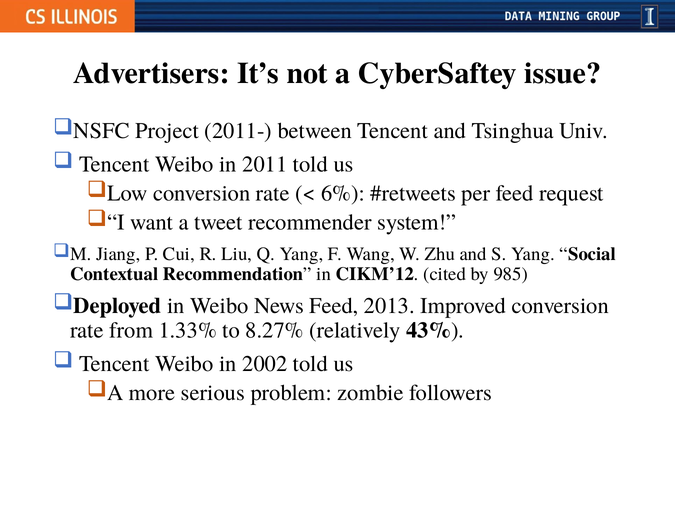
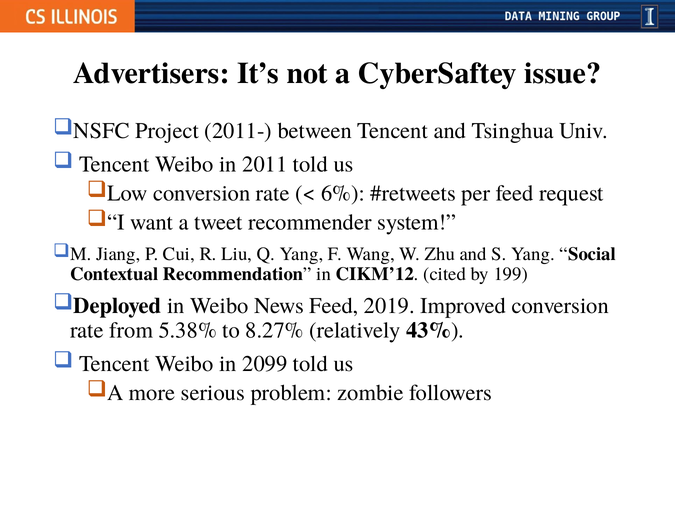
985: 985 -> 199
2013: 2013 -> 2019
1.33%: 1.33% -> 5.38%
2002: 2002 -> 2099
